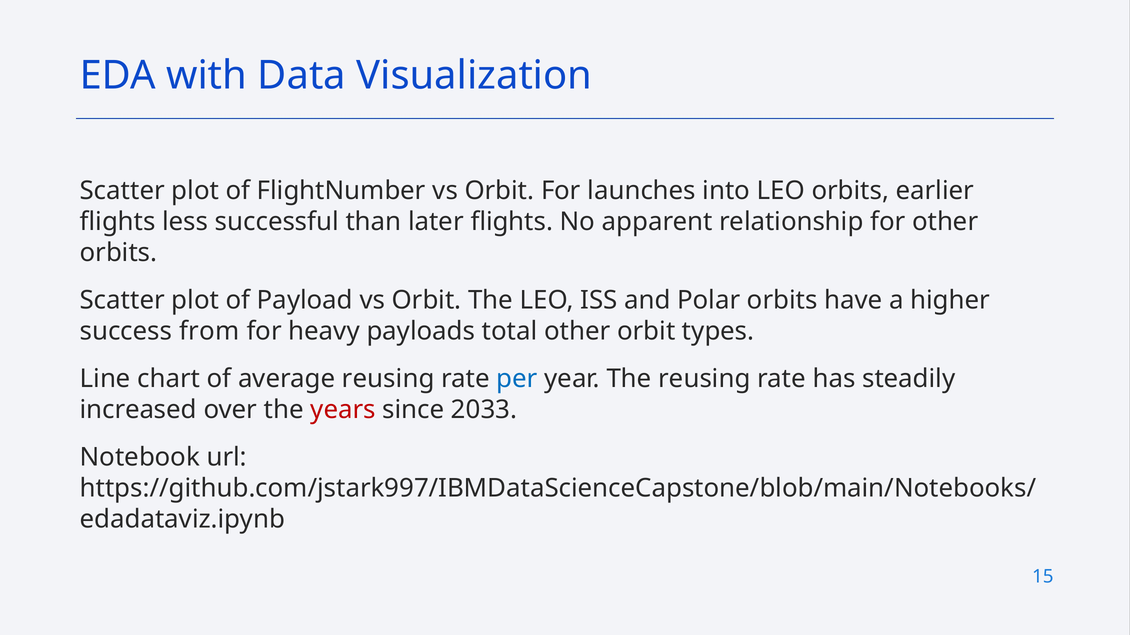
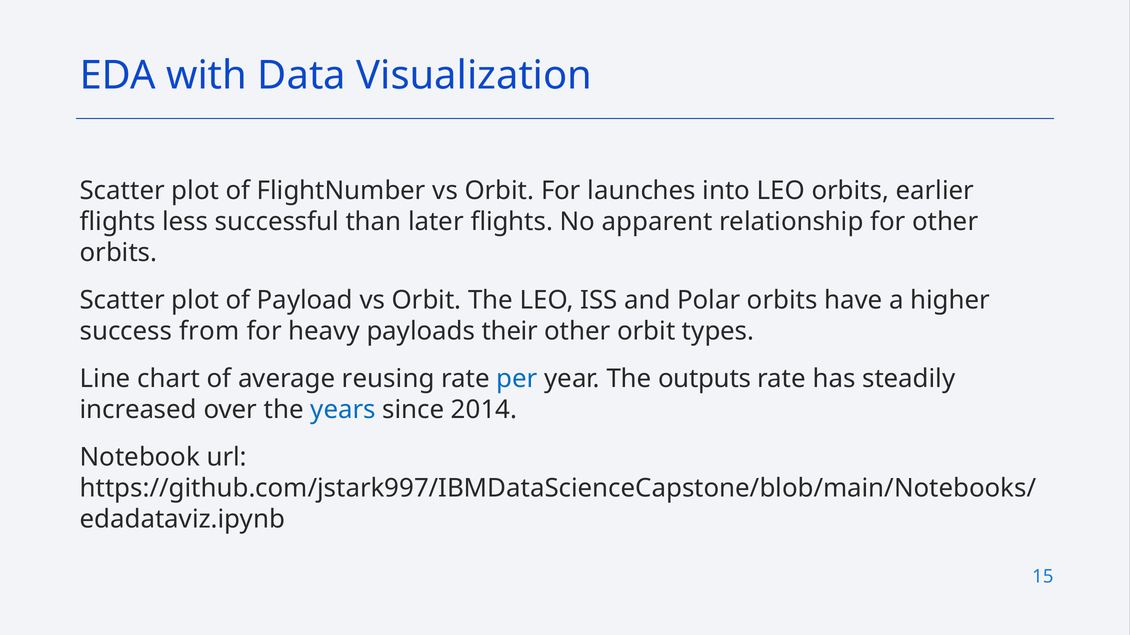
total: total -> their
The reusing: reusing -> outputs
years colour: red -> blue
2033: 2033 -> 2014
